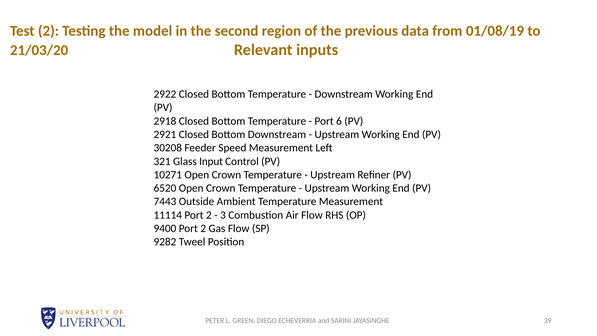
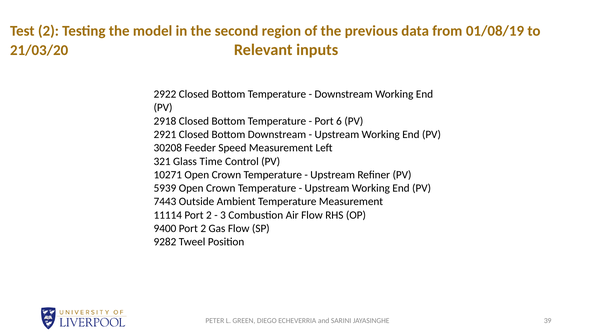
Input: Input -> Time
6520: 6520 -> 5939
